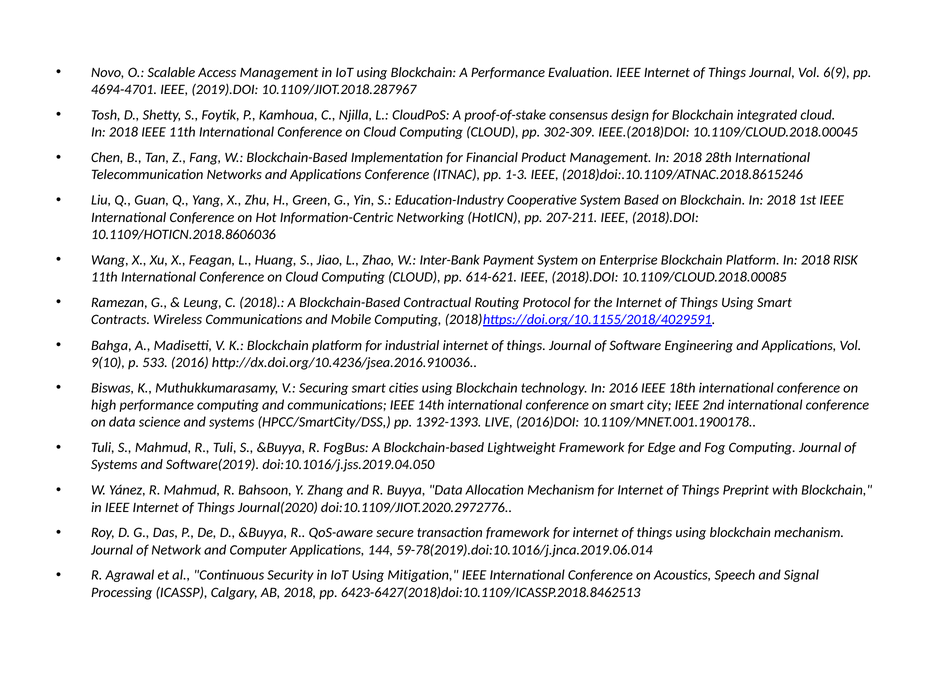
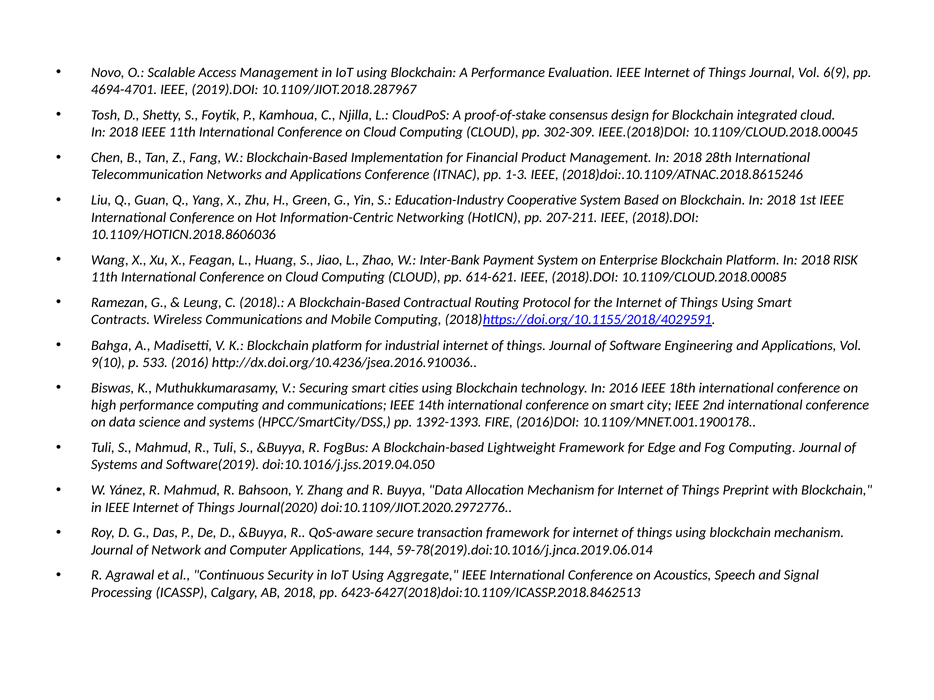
LIVE: LIVE -> FIRE
Mitigation: Mitigation -> Aggregate
